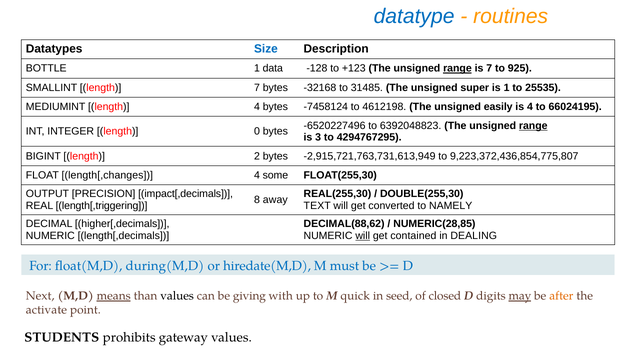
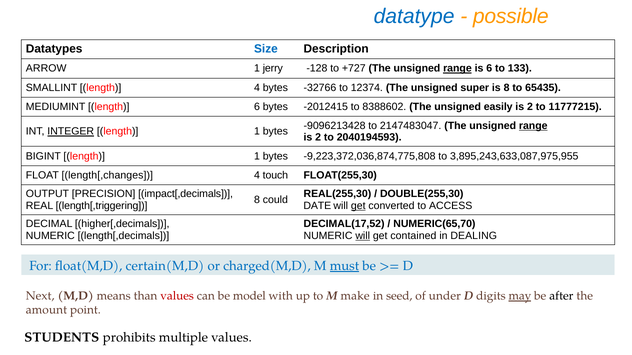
routines: routines -> possible
BOTTLE: BOTTLE -> ARROW
data: data -> jerry
+123: +123 -> +727
is 7: 7 -> 6
925: 925 -> 133
length 7: 7 -> 4
-32168: -32168 -> -32766
31485: 31485 -> 12374
is 1: 1 -> 8
25535: 25535 -> 65435
length 4: 4 -> 6
-7458124: -7458124 -> -2012415
4612198: 4612198 -> 8388602
4 at (530, 107): 4 -> 2
66024195: 66024195 -> 11777215
-6520227496: -6520227496 -> -9096213428
6392048823: 6392048823 -> 2147483047
INTEGER underline: none -> present
0 at (257, 132): 0 -> 1
3 at (318, 138): 3 -> 2
4294767295: 4294767295 -> 2040194593
BIGINT length 2: 2 -> 1
-2,915,721,763,731,613,949: -2,915,721,763,731,613,949 -> -9,223,372,036,874,775,808
9,223,372,436,854,775,807: 9,223,372,436,854,775,807 -> 3,895,243,633,087,975,955
some: some -> touch
away: away -> could
TEXT: TEXT -> DATE
get at (358, 206) underline: none -> present
NAMELY: NAMELY -> ACCESS
DECIMAL(88,62: DECIMAL(88,62 -> DECIMAL(17,52
NUMERIC(28,85: NUMERIC(28,85 -> NUMERIC(65,70
during(M,D: during(M,D -> certain(M,D
hiredate(M,D: hiredate(M,D -> charged(M,D
must underline: none -> present
means underline: present -> none
values at (177, 296) colour: black -> red
giving: giving -> model
quick: quick -> make
closed: closed -> under
after colour: orange -> black
activate: activate -> amount
gateway: gateway -> multiple
